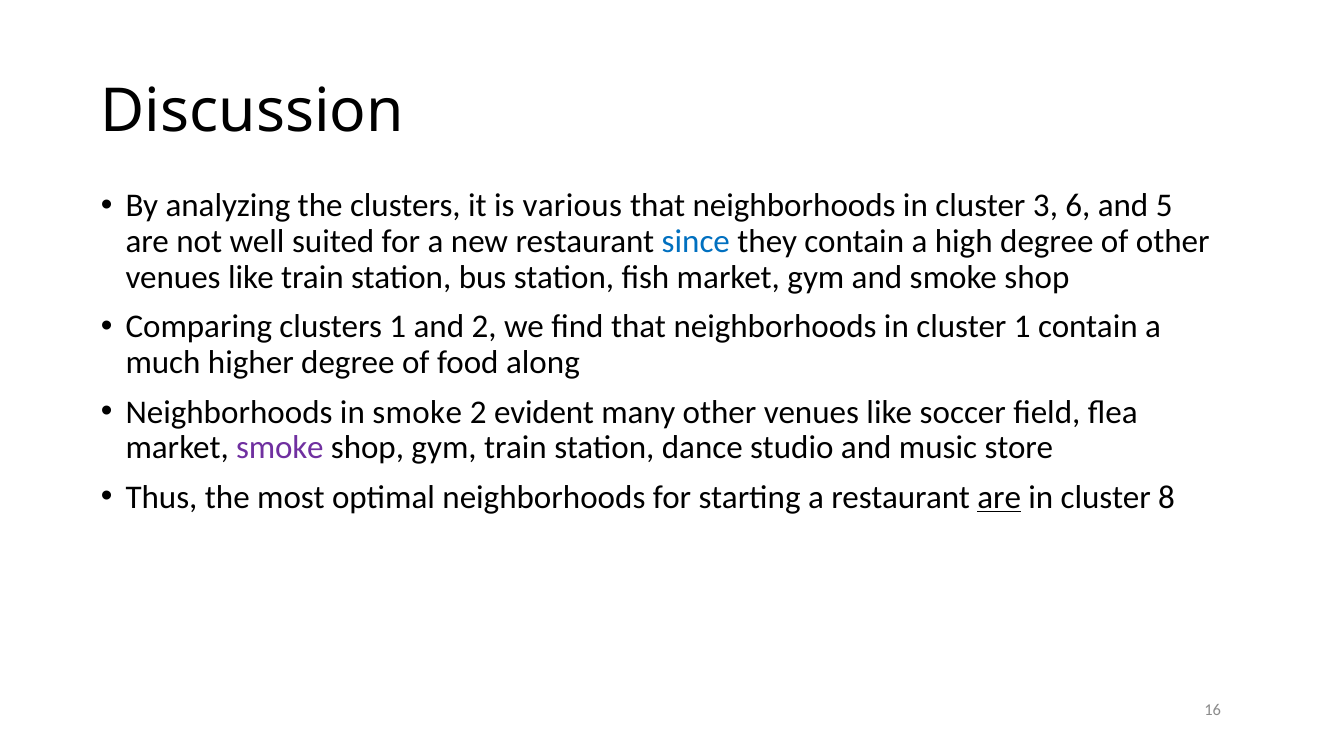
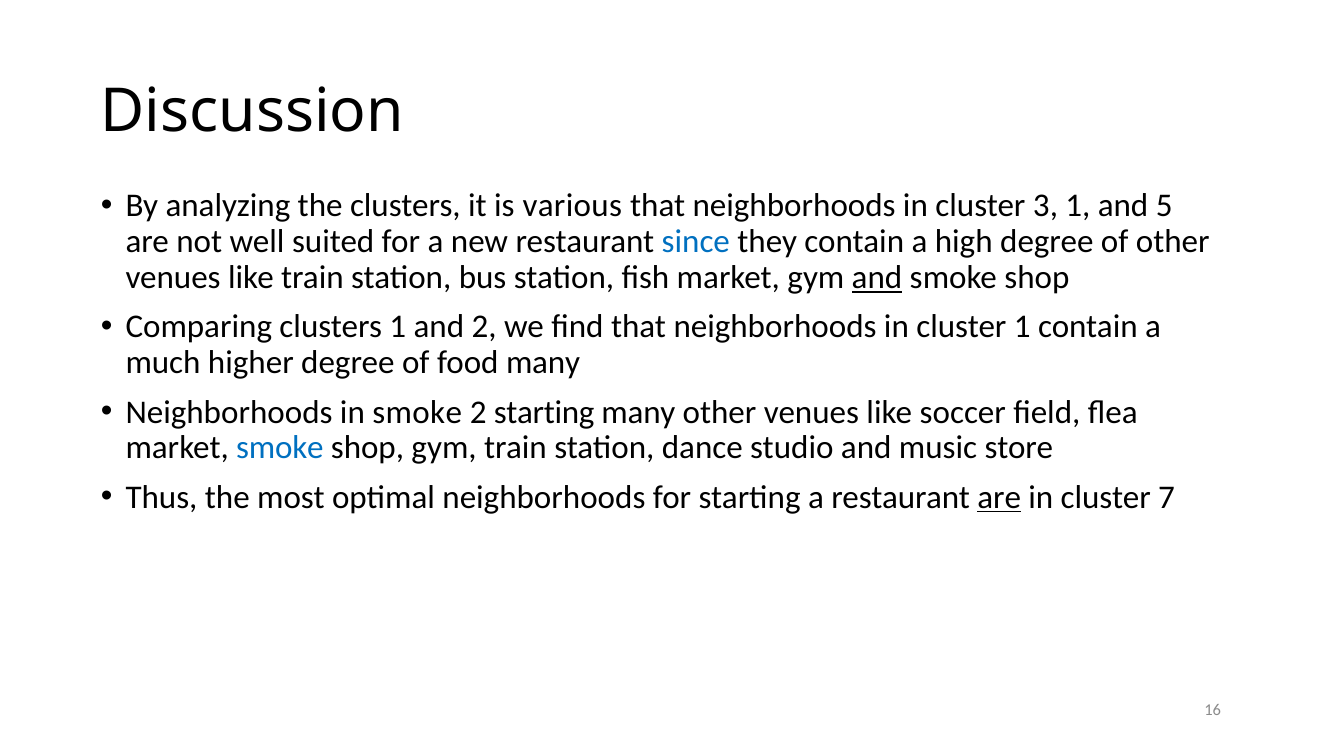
3 6: 6 -> 1
and at (877, 277) underline: none -> present
food along: along -> many
2 evident: evident -> starting
smoke at (280, 448) colour: purple -> blue
8: 8 -> 7
